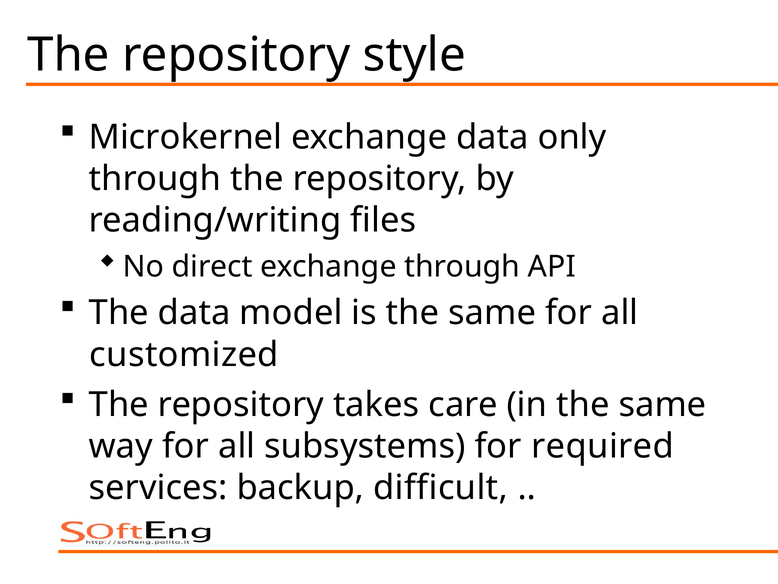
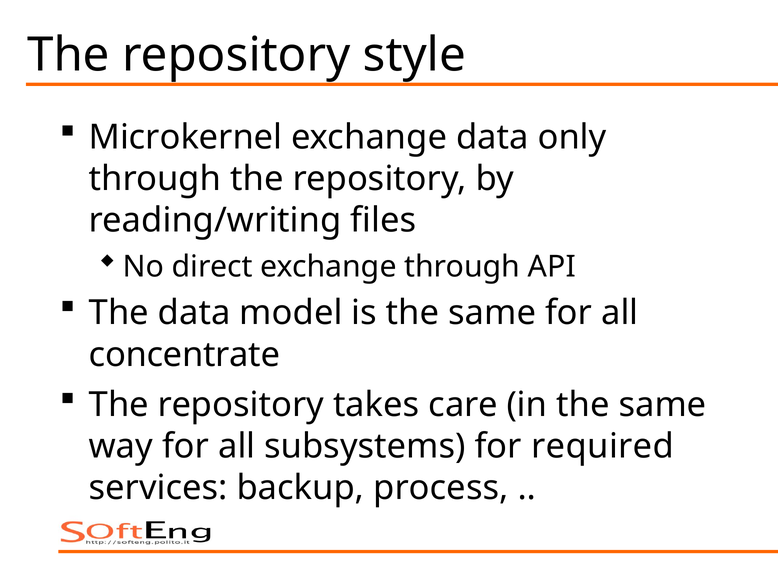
customized: customized -> concentrate
difficult: difficult -> process
